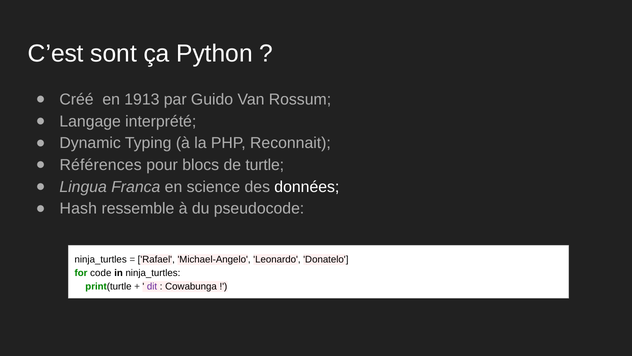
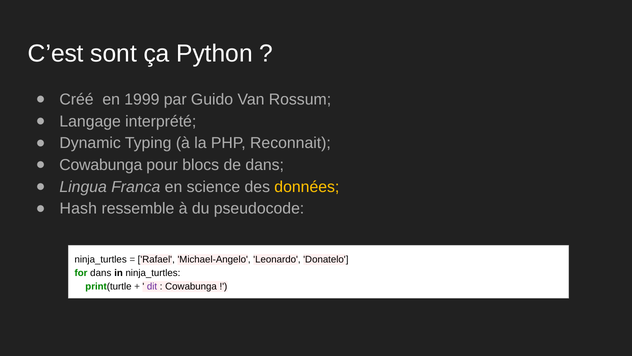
1913: 1913 -> 1999
Références at (101, 165): Références -> Cowabunga
de turtle: turtle -> dans
données colour: white -> yellow
for code: code -> dans
